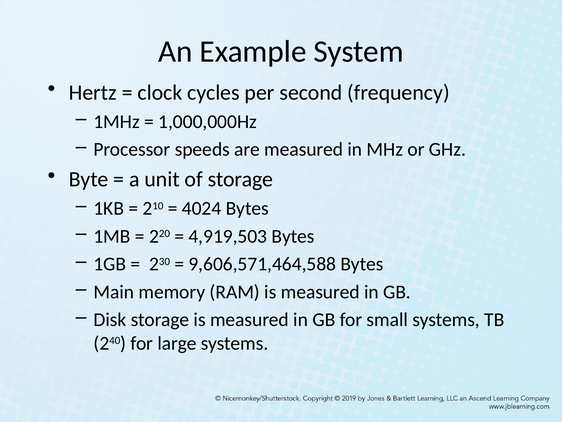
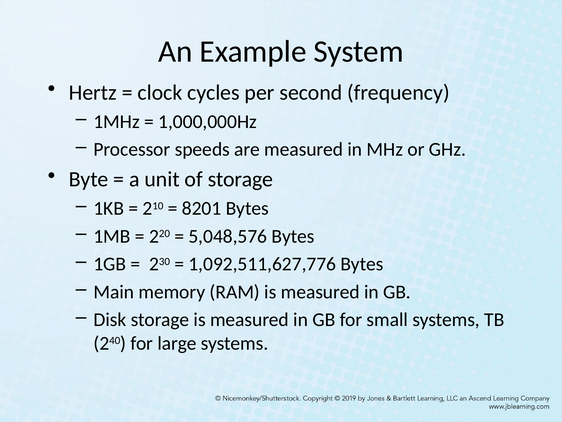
4024: 4024 -> 8201
4,919,503: 4,919,503 -> 5,048,576
9,606,571,464,588: 9,606,571,464,588 -> 1,092,511,627,776
